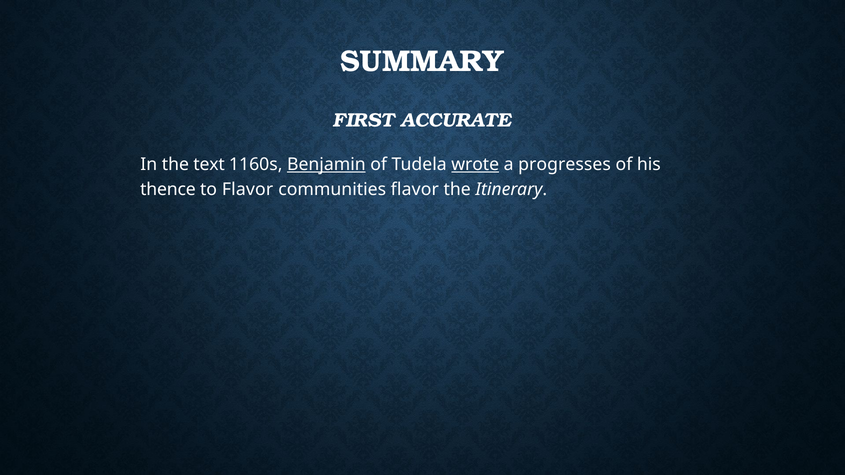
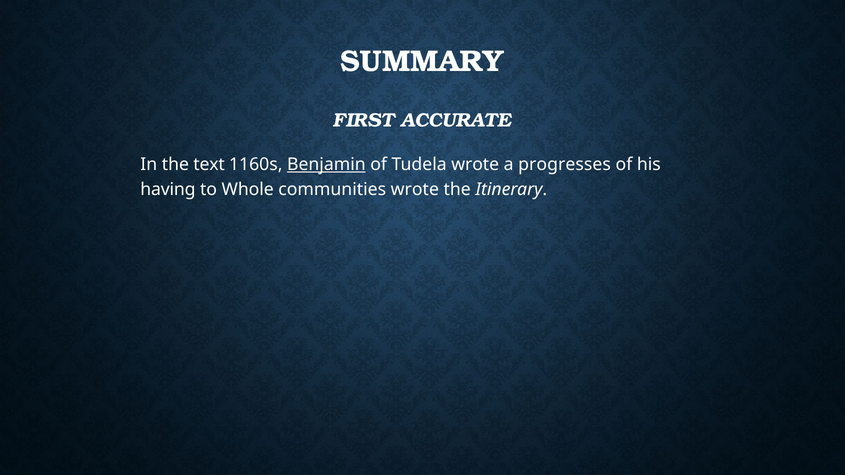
wrote at (475, 164) underline: present -> none
thence: thence -> having
to Flavor: Flavor -> Whole
communities flavor: flavor -> wrote
